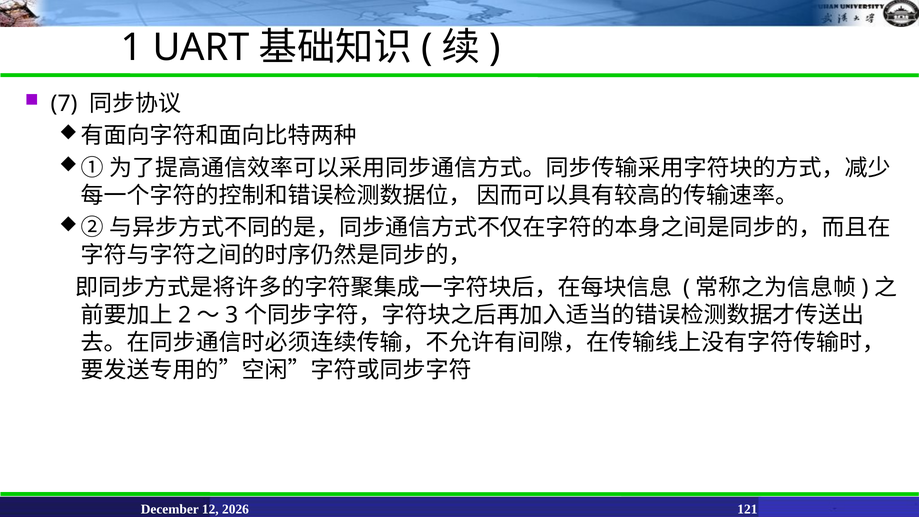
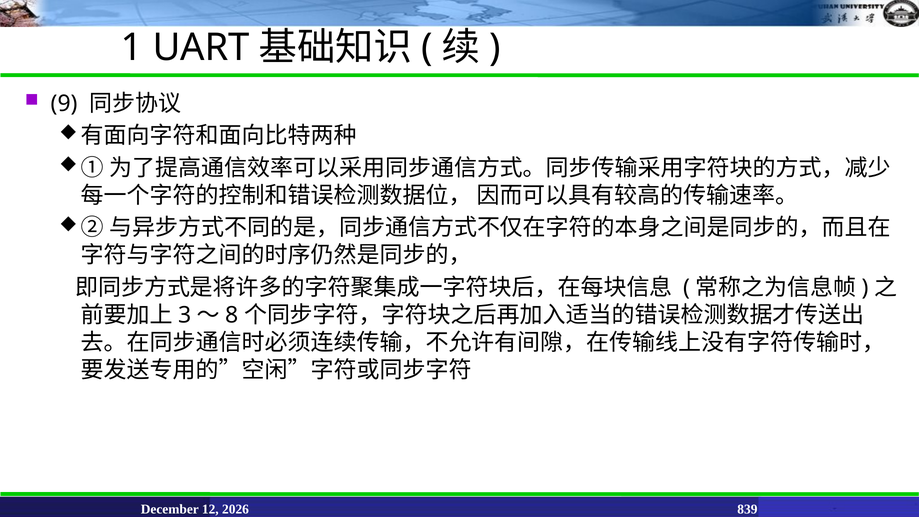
7: 7 -> 9
2: 2 -> 3
3: 3 -> 8
121: 121 -> 839
